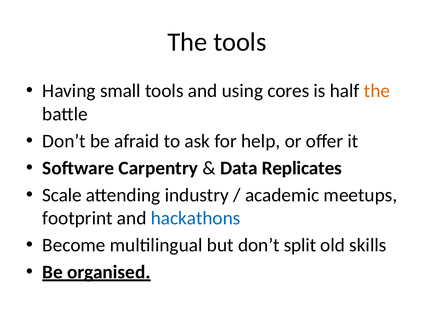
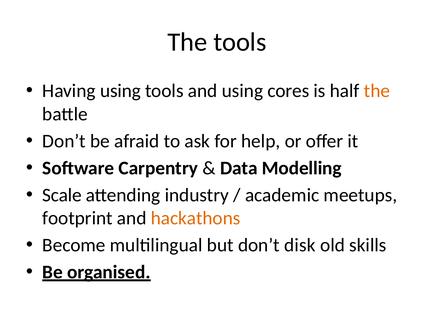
Having small: small -> using
Replicates: Replicates -> Modelling
hackathons colour: blue -> orange
split: split -> disk
